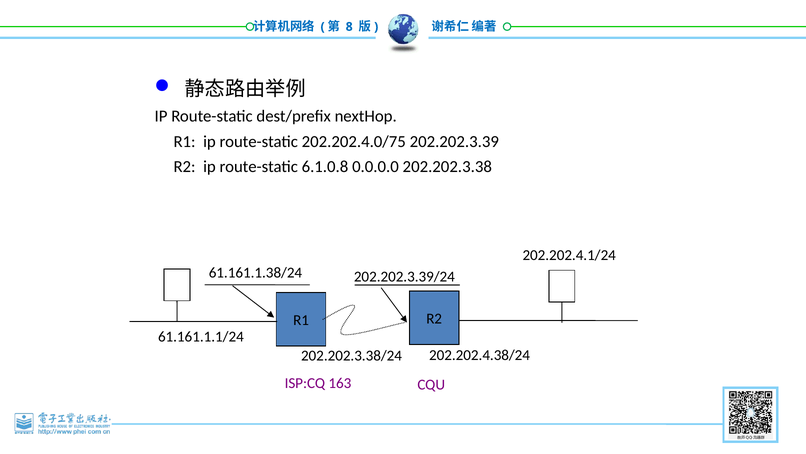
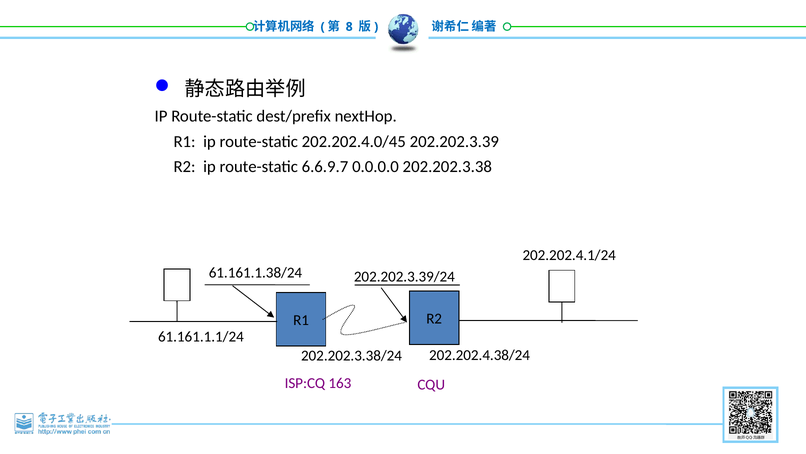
202.202.4.0/75: 202.202.4.0/75 -> 202.202.4.0/45
6.1.0.8: 6.1.0.8 -> 6.6.9.7
